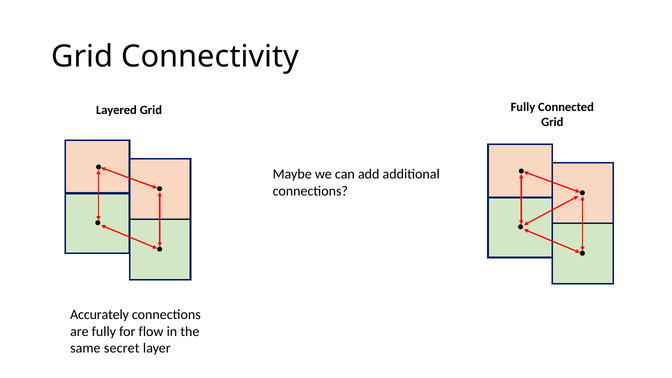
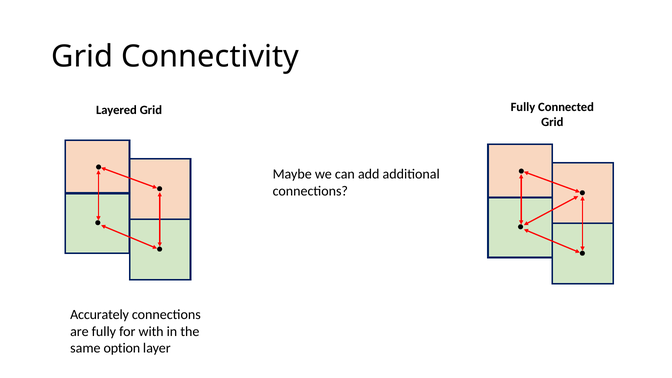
flow: flow -> with
secret: secret -> option
